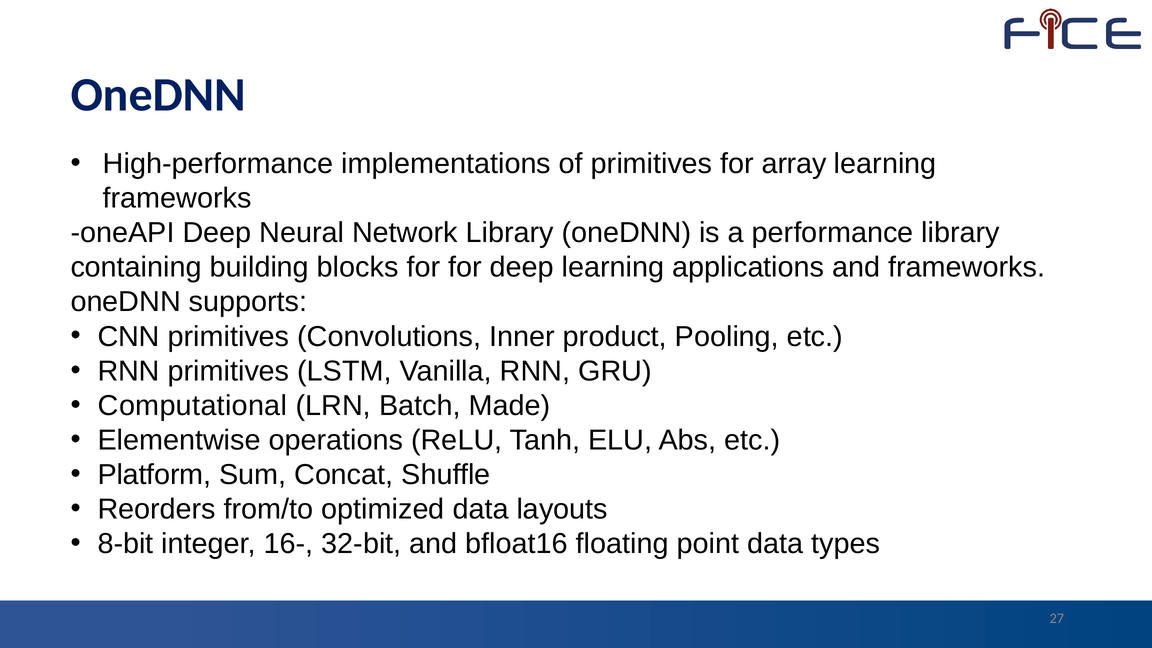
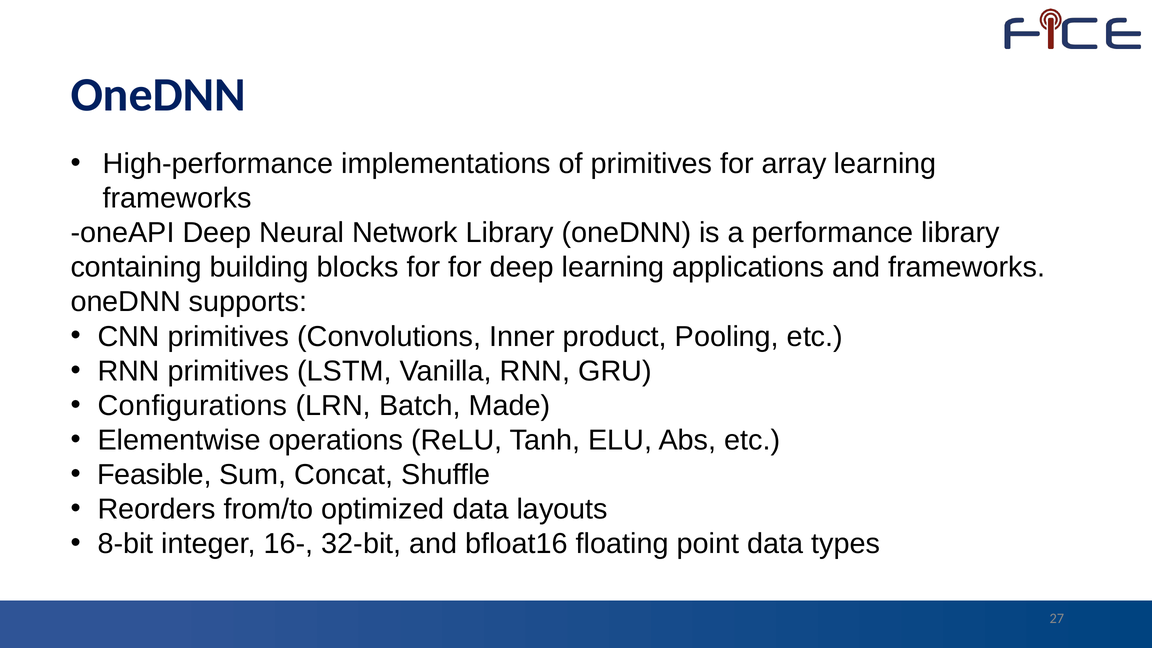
Computational: Computational -> Configurations
Platform: Platform -> Feasible
